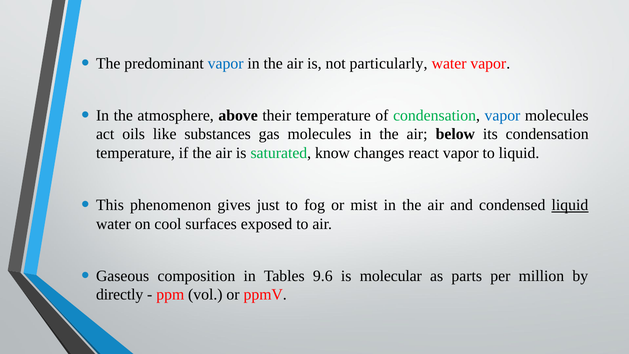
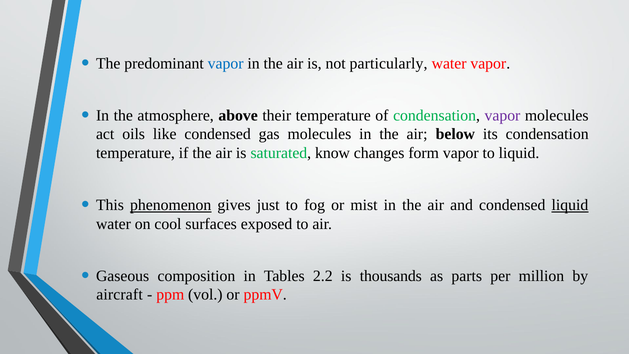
vapor at (502, 115) colour: blue -> purple
like substances: substances -> condensed
react: react -> form
phenomenon underline: none -> present
9.6: 9.6 -> 2.2
molecular: molecular -> thousands
directly: directly -> aircraft
